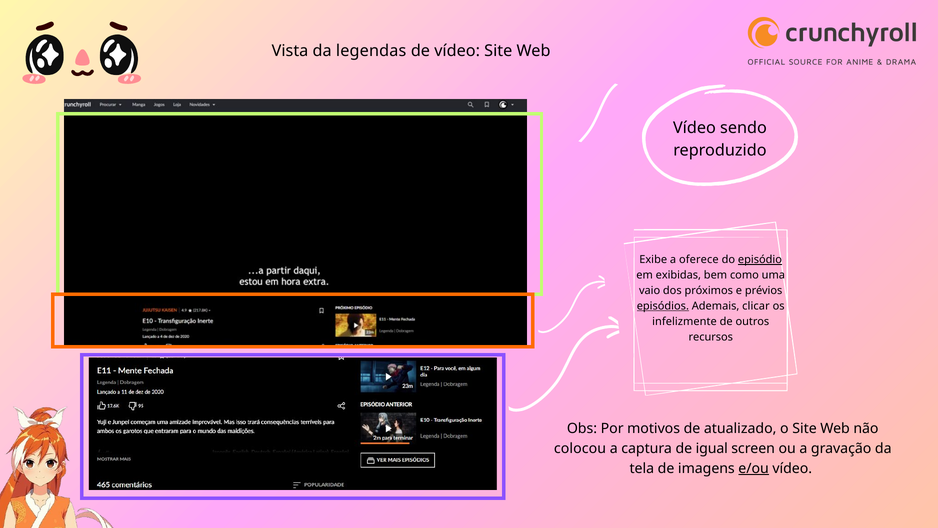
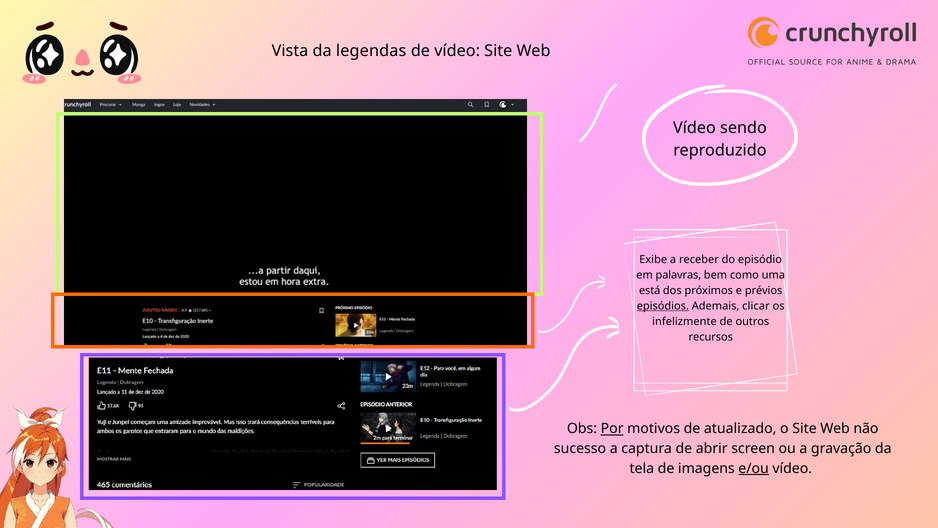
oferece: oferece -> receber
episódio underline: present -> none
exibidas: exibidas -> palavras
vaio: vaio -> está
Por underline: none -> present
colocou: colocou -> sucesso
igual: igual -> abrir
